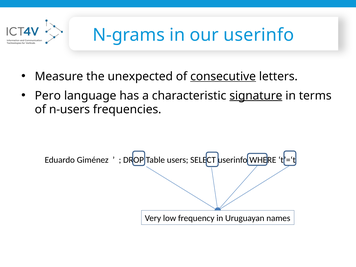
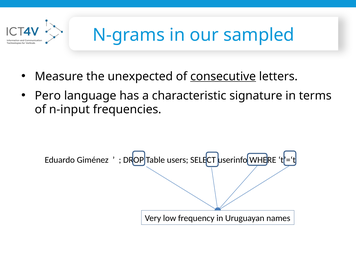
our userinfo: userinfo -> sampled
signature underline: present -> none
n-users: n-users -> n-input
